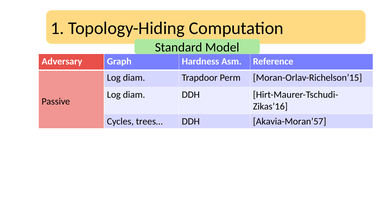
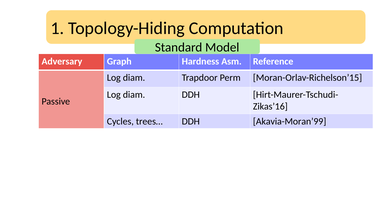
Akavia-Moran’57: Akavia-Moran’57 -> Akavia-Moran’99
